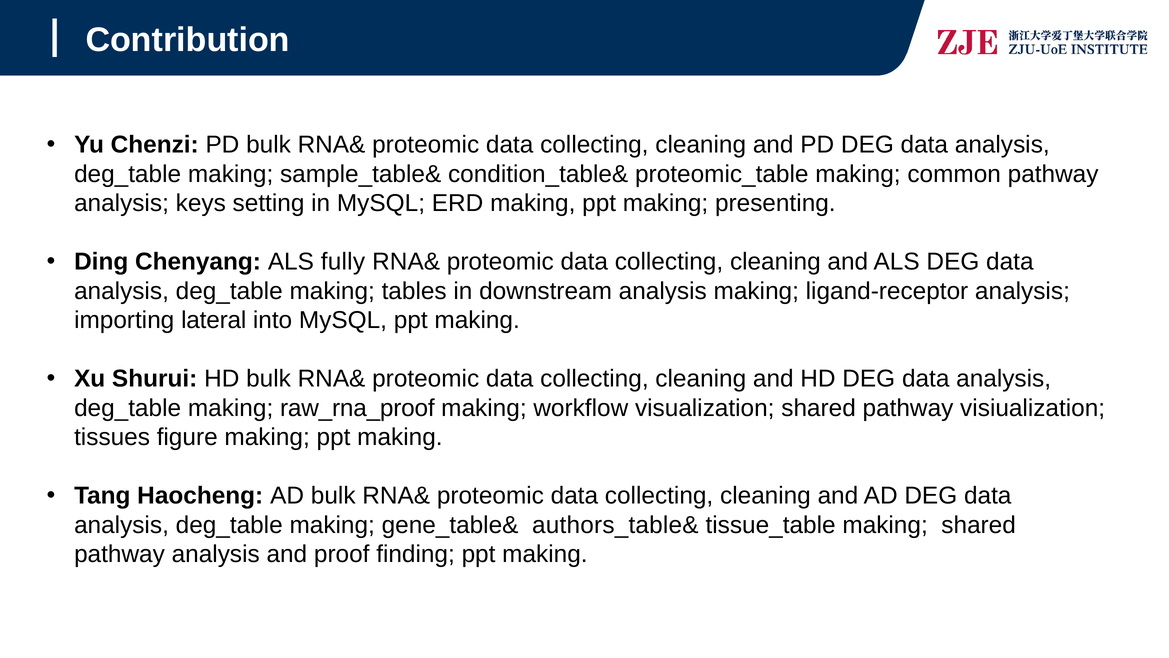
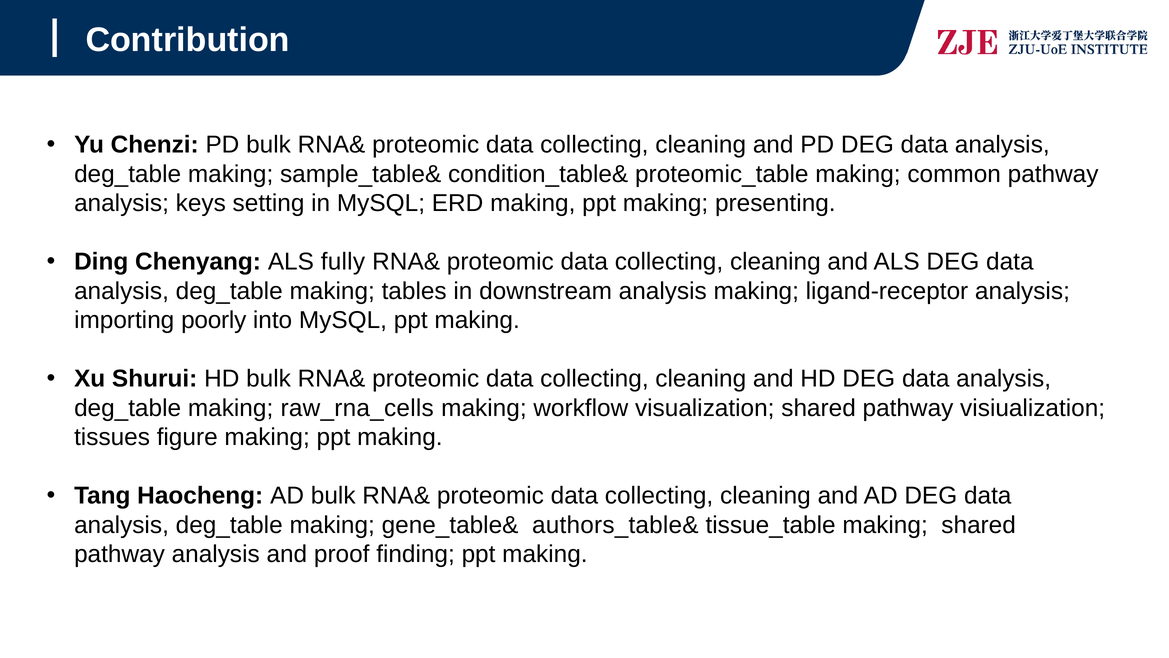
lateral: lateral -> poorly
raw_rna_proof: raw_rna_proof -> raw_rna_cells
